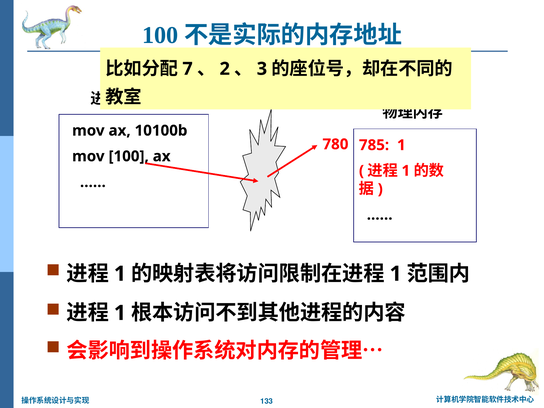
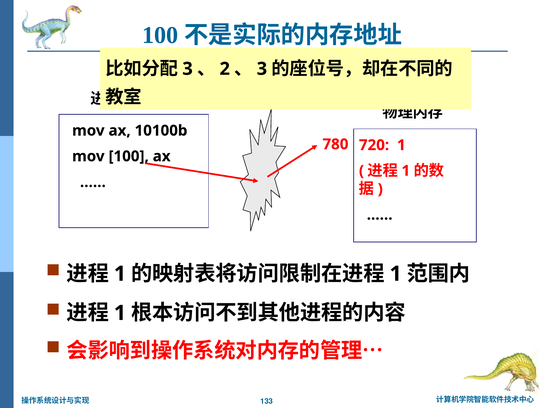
7 at (188, 69): 7 -> 3
785: 785 -> 720
